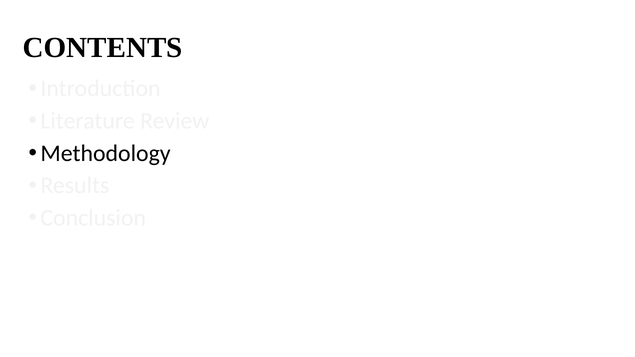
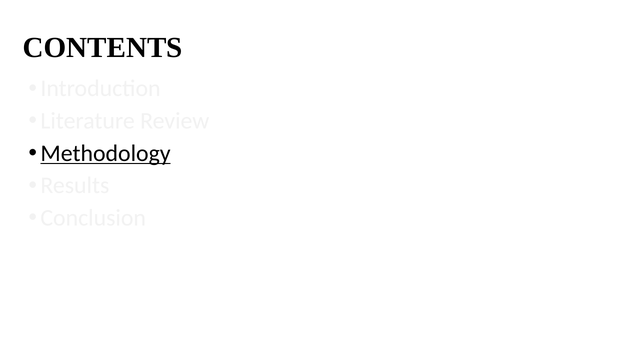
Methodology underline: none -> present
